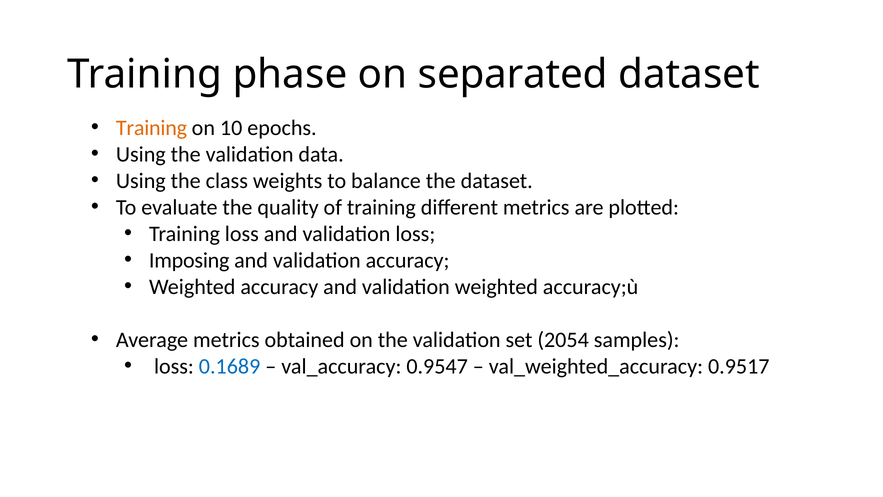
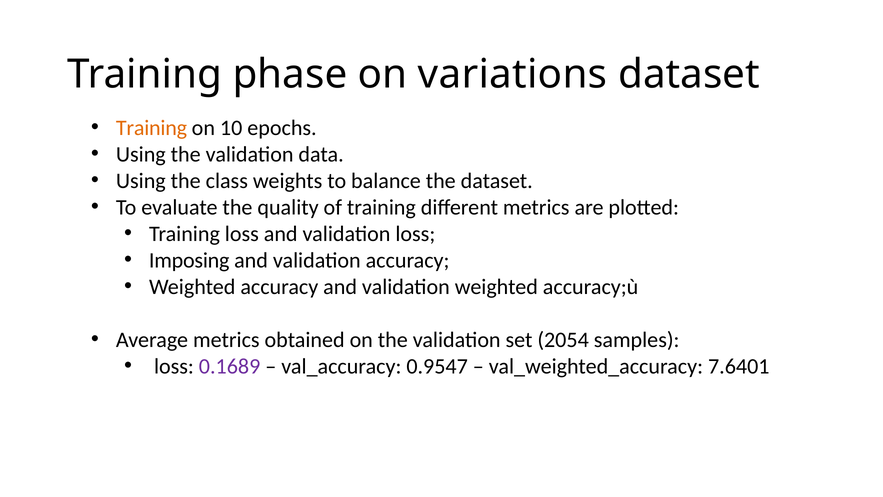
separated: separated -> variations
0.1689 colour: blue -> purple
0.9517: 0.9517 -> 7.6401
